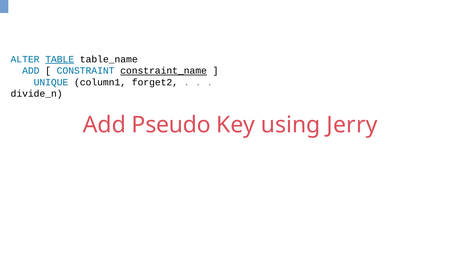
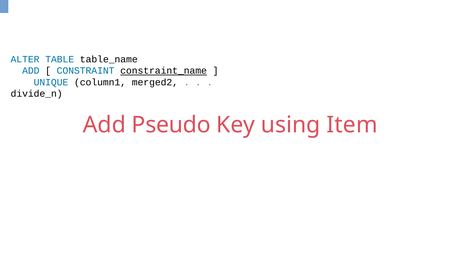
TABLE underline: present -> none
forget2: forget2 -> merged2
Jerry: Jerry -> Item
